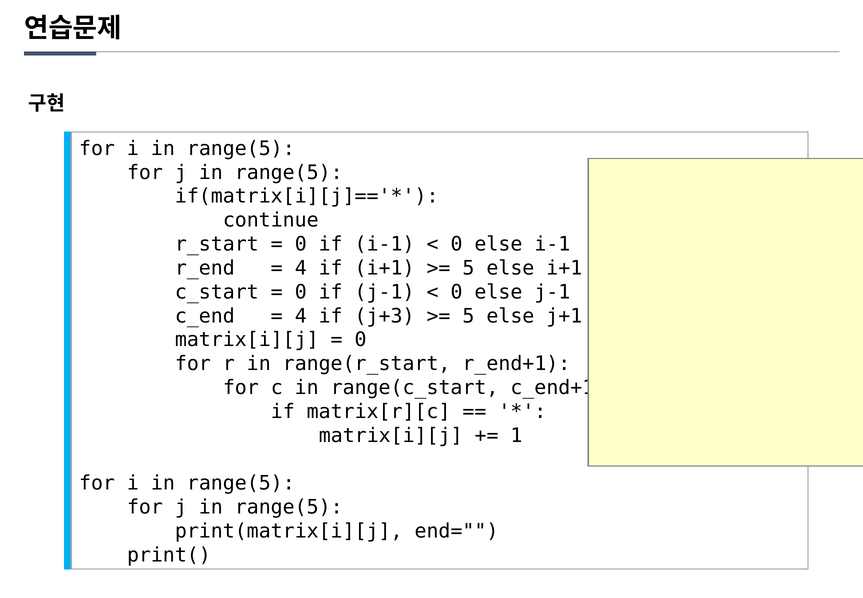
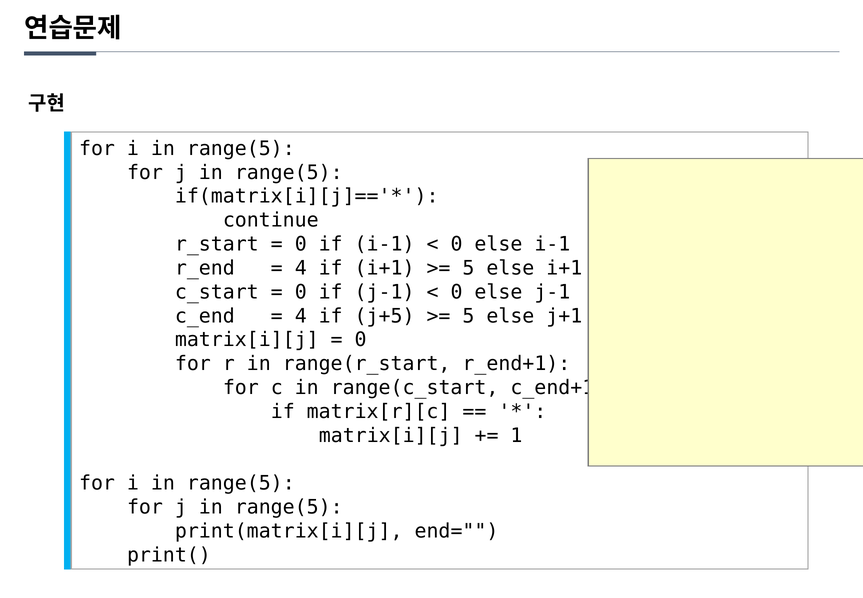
j+3: j+3 -> j+5
